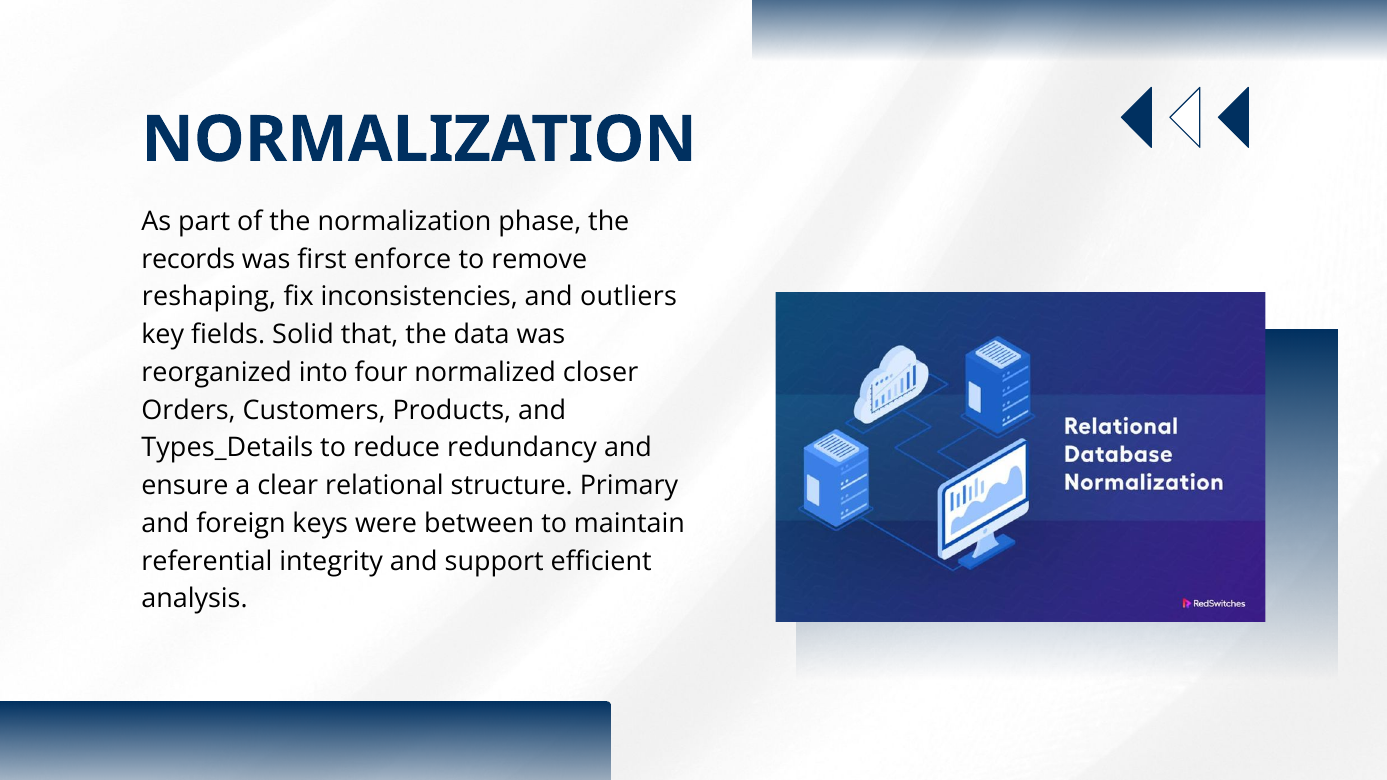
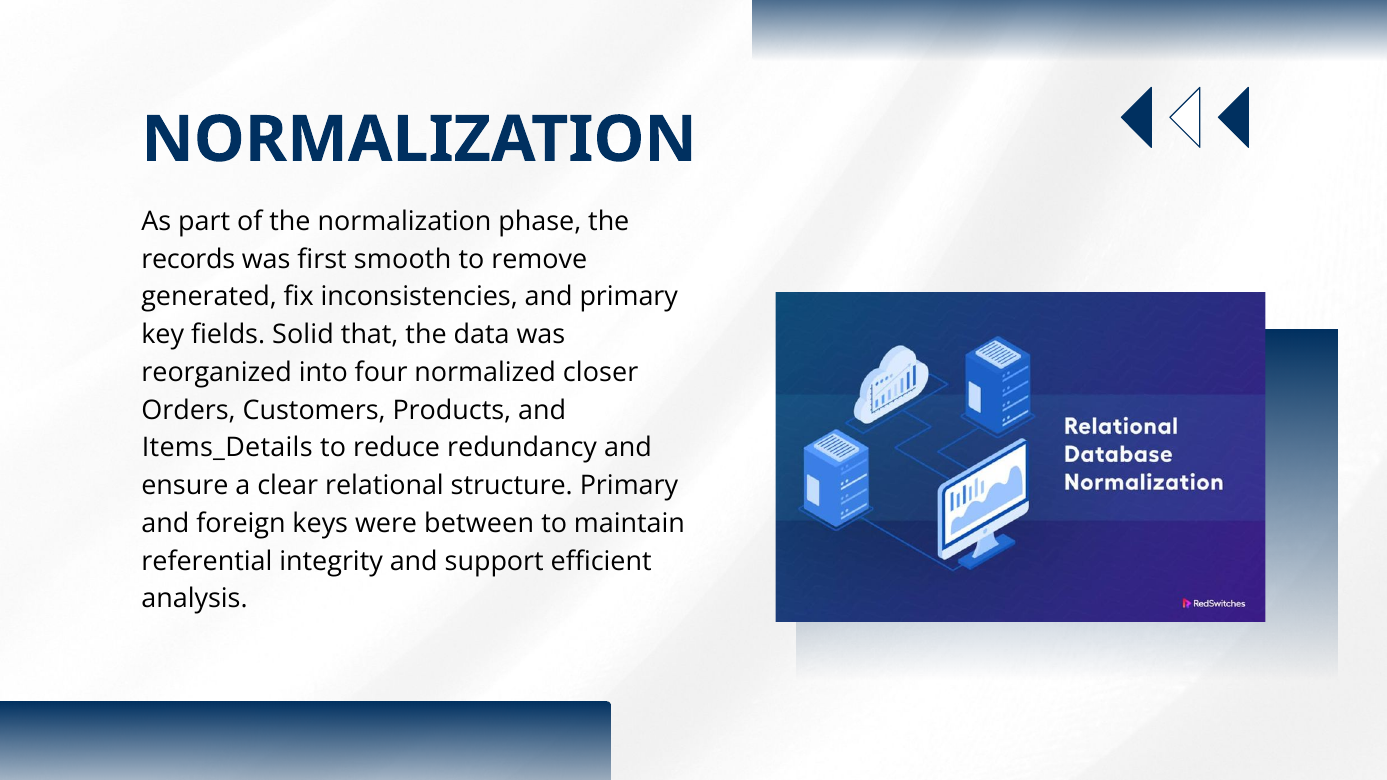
enforce: enforce -> smooth
reshaping: reshaping -> generated
and outliers: outliers -> primary
Types_Details: Types_Details -> Items_Details
